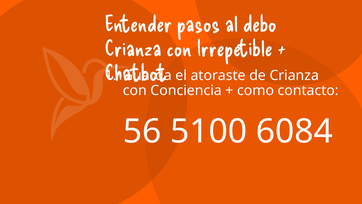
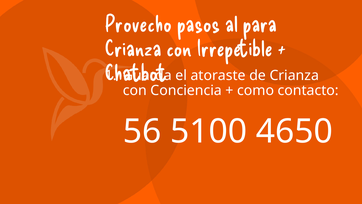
Entender: Entender -> Provecho
debo: debo -> para
6084: 6084 -> 4650
